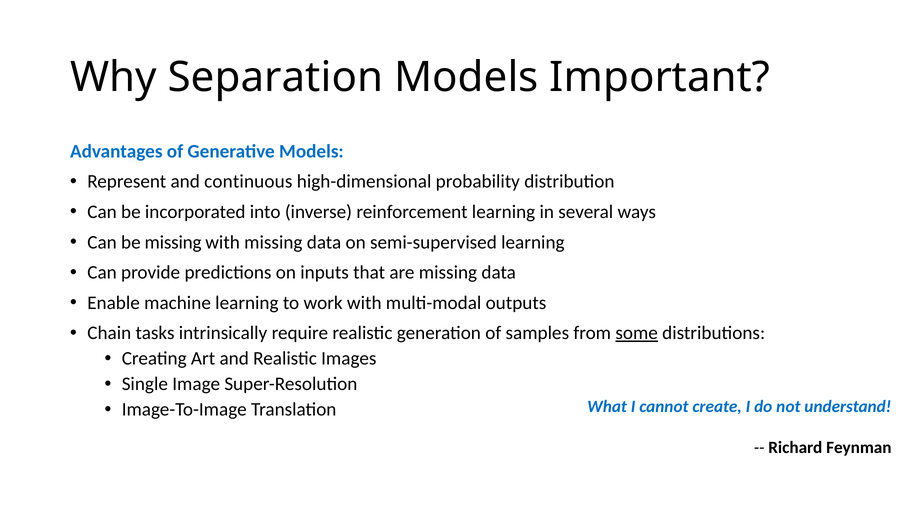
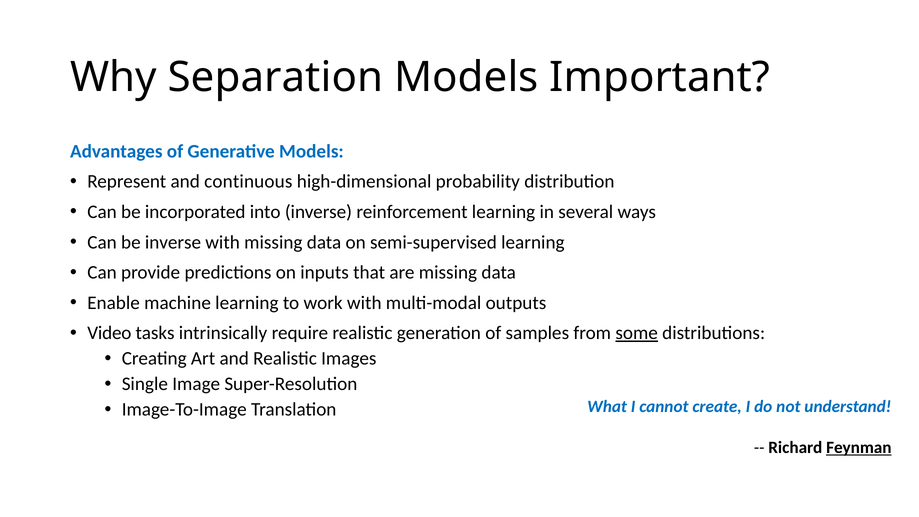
be missing: missing -> inverse
Chain: Chain -> Video
Feynman underline: none -> present
